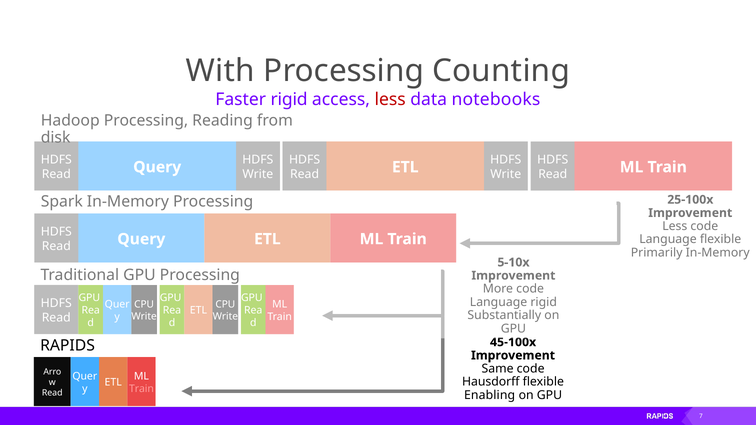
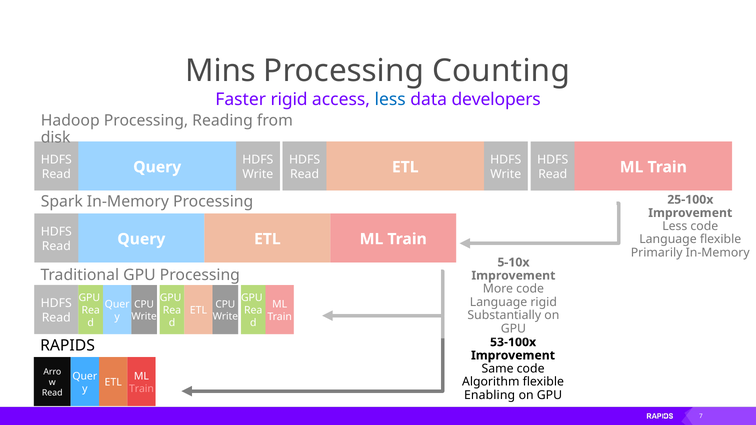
With: With -> Mins
less at (390, 99) colour: red -> blue
notebooks: notebooks -> developers
45-100x: 45-100x -> 53-100x
Hausdorff: Hausdorff -> Algorithm
